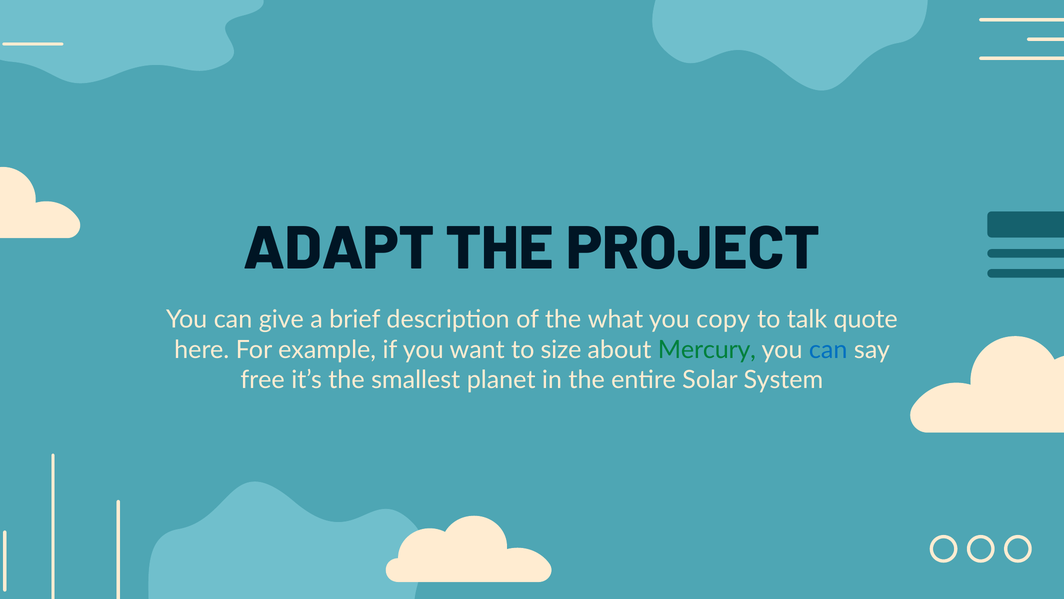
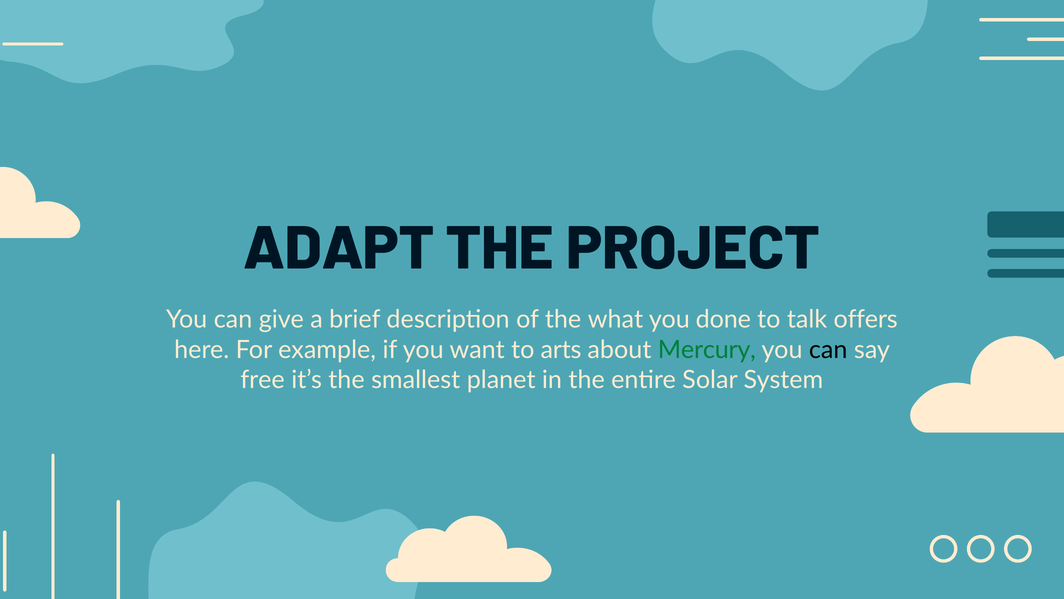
copy: copy -> done
quote: quote -> offers
size: size -> arts
can at (828, 349) colour: blue -> black
